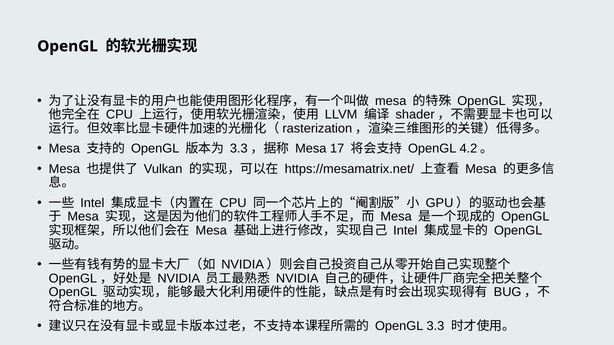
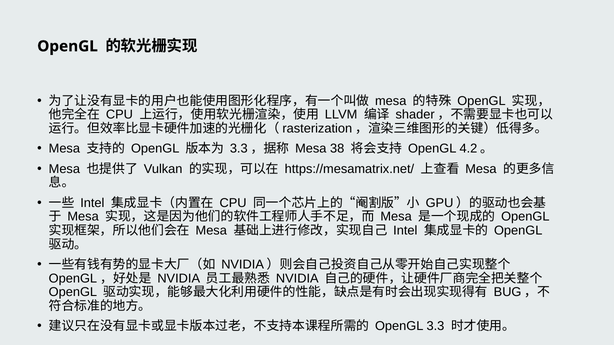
17: 17 -> 38
